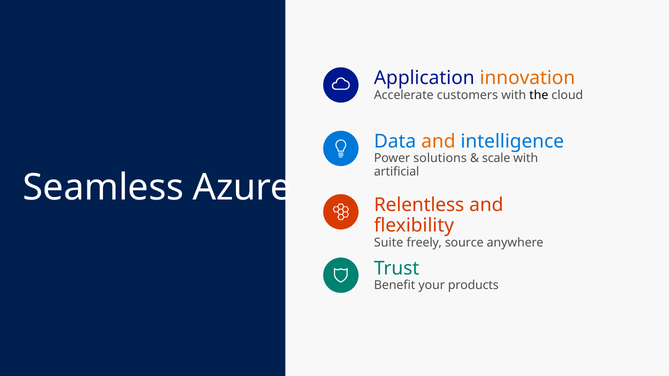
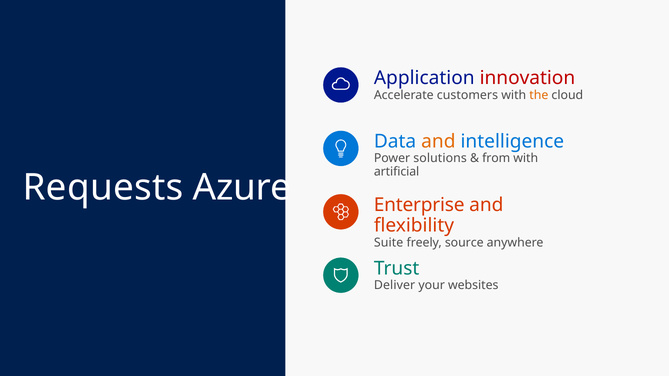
innovation colour: orange -> red
the colour: black -> orange
scale: scale -> from
Seamless: Seamless -> Requests
Relentless: Relentless -> Enterprise
Benefit: Benefit -> Deliver
products: products -> websites
